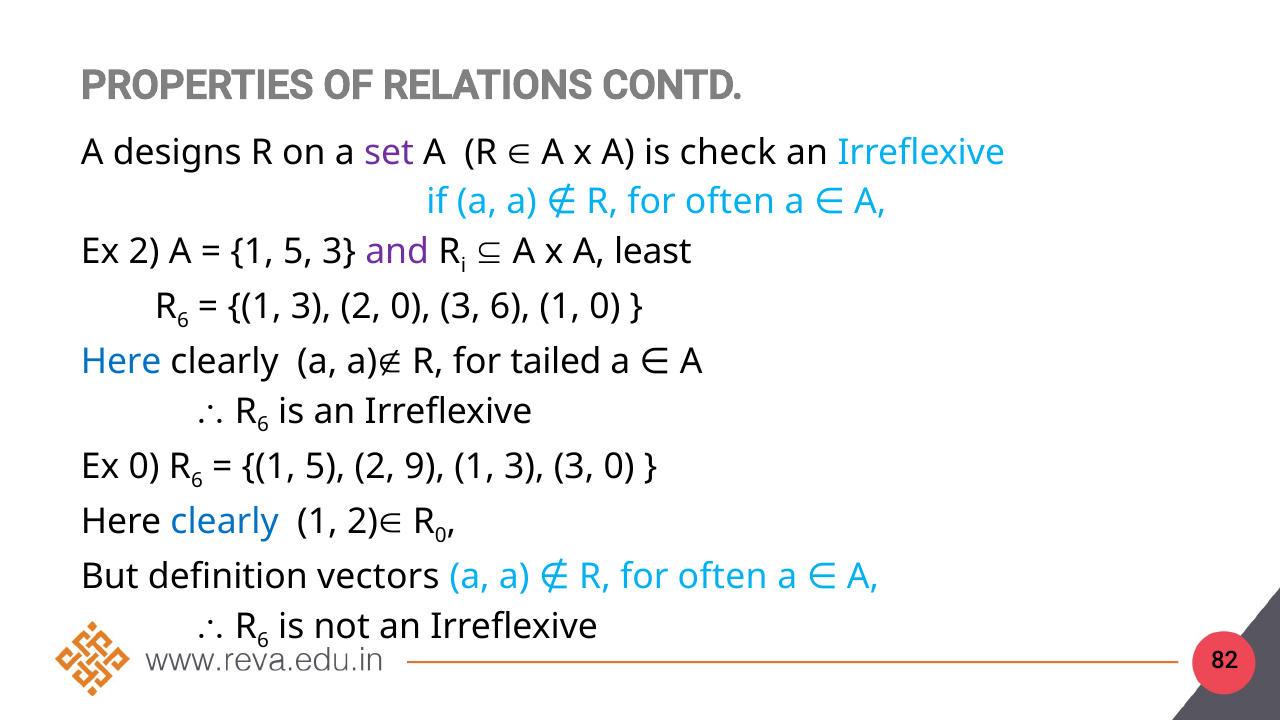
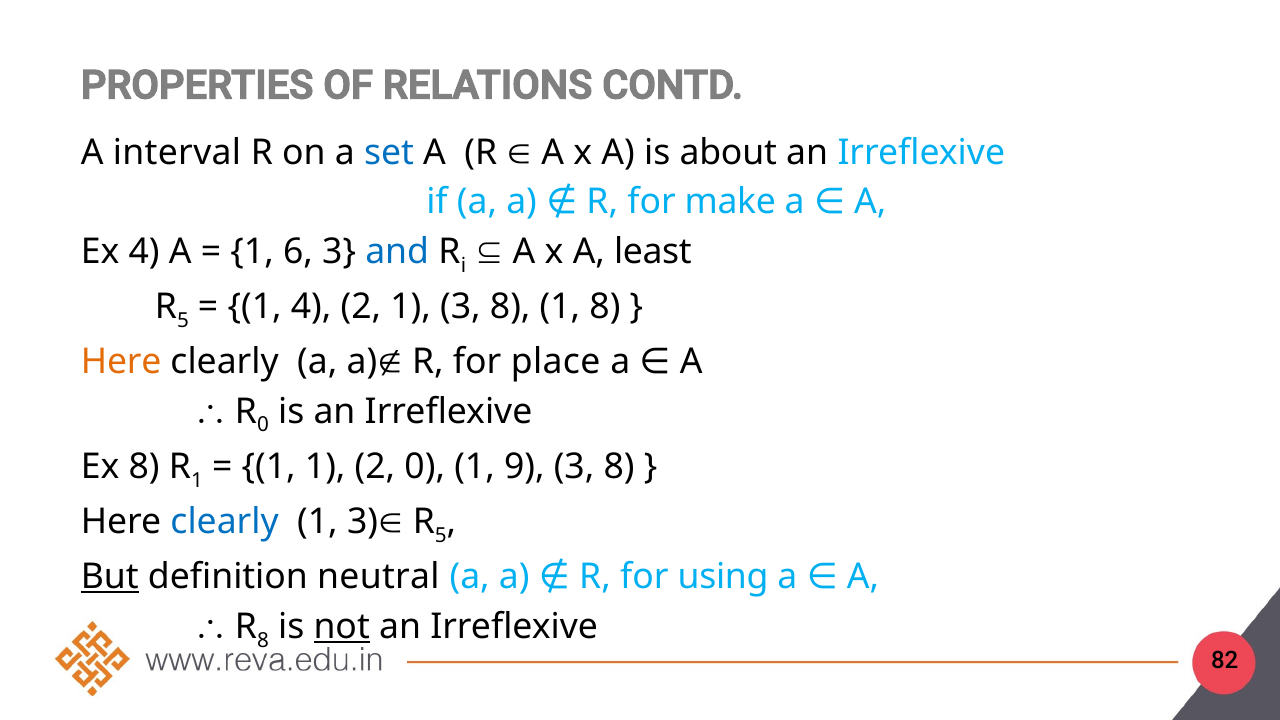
designs: designs -> interval
set colour: purple -> blue
check: check -> about
often at (730, 202): often -> make
Ex 2: 2 -> 4
5 at (298, 252): 5 -> 6
and colour: purple -> blue
6 at (183, 321): 6 -> 5
3 at (311, 307): 3 -> 4
2 0: 0 -> 1
6 at (510, 307): 6 -> 8
1 0: 0 -> 8
Here at (121, 362) colour: blue -> orange
tailed: tailed -> place
6 at (263, 425): 6 -> 0
Ex 0: 0 -> 8
6 at (197, 480): 6 -> 1
5 at (325, 467): 5 -> 1
2 9: 9 -> 0
3 at (524, 467): 3 -> 9
0 at (619, 467): 0 -> 8
2 at (363, 522): 2 -> 3
0 at (441, 536): 0 -> 5
But underline: none -> present
vectors: vectors -> neutral
often at (723, 577): often -> using
6 at (263, 640): 6 -> 8
not underline: none -> present
